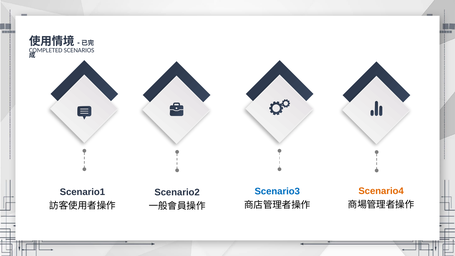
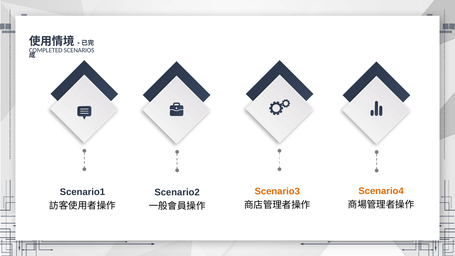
Scenario3 colour: blue -> orange
